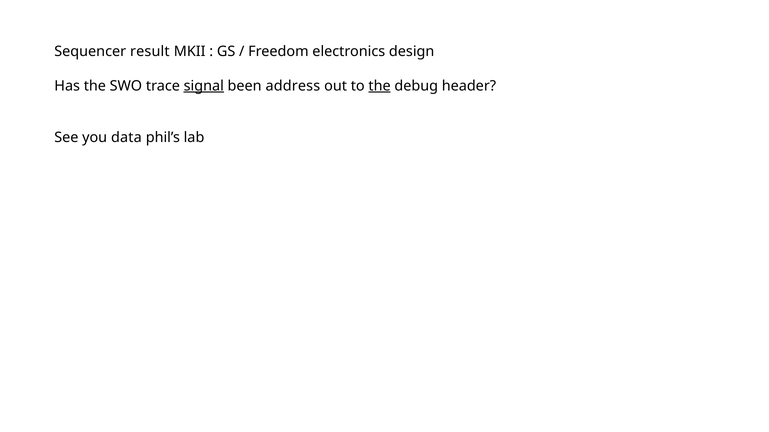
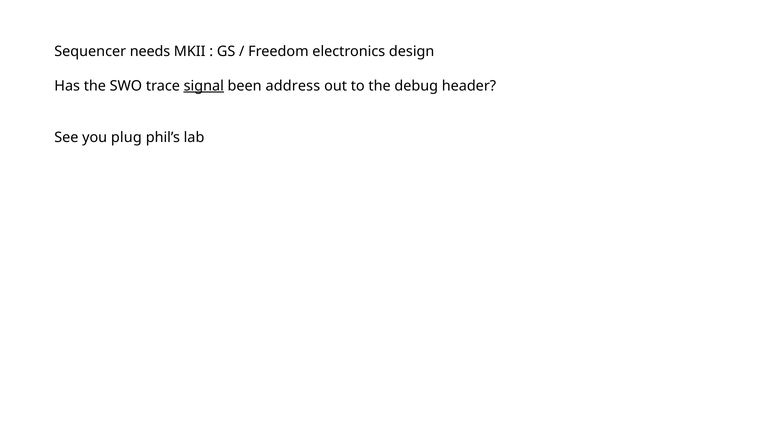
result: result -> needs
the at (380, 86) underline: present -> none
data: data -> plug
